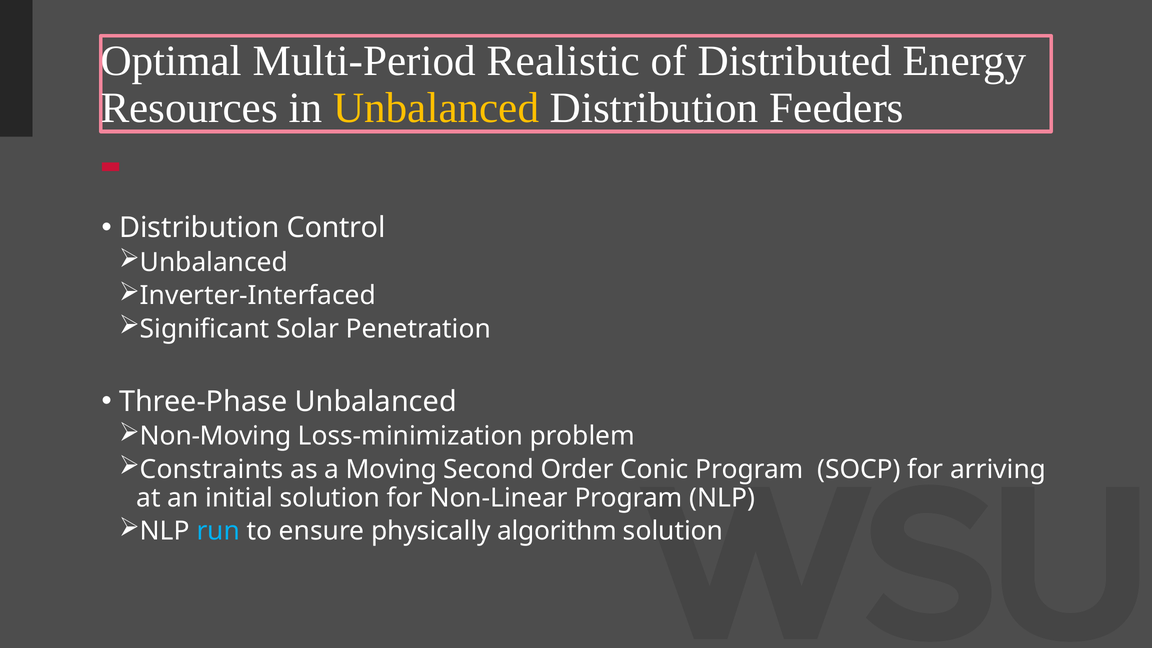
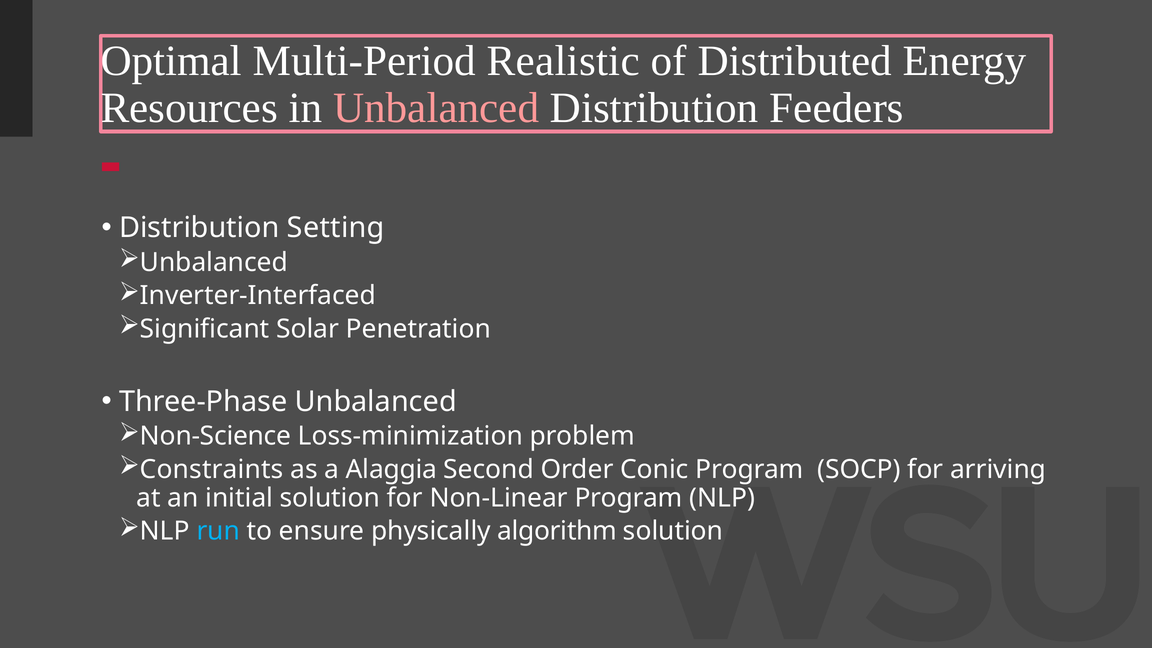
Unbalanced at (436, 108) colour: yellow -> pink
Control: Control -> Setting
Non-Moving: Non-Moving -> Non-Science
Moving: Moving -> Alaggia
